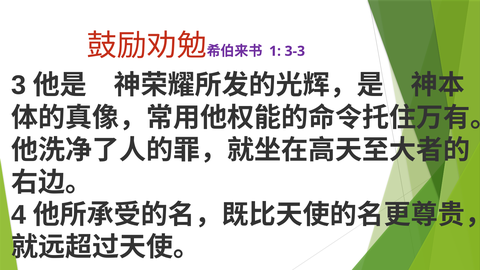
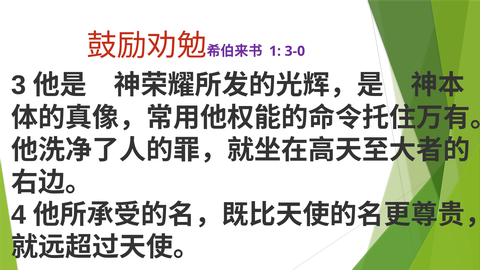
3-3: 3-3 -> 3-0
